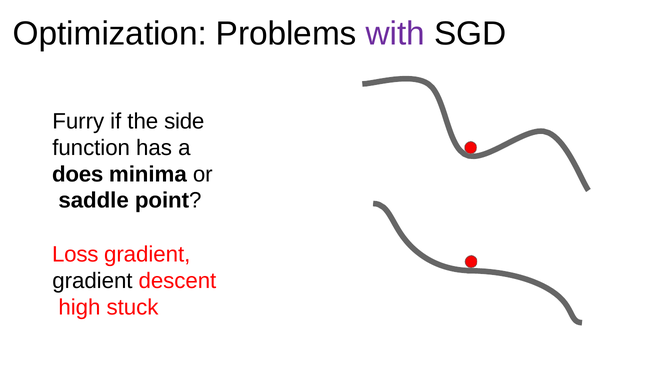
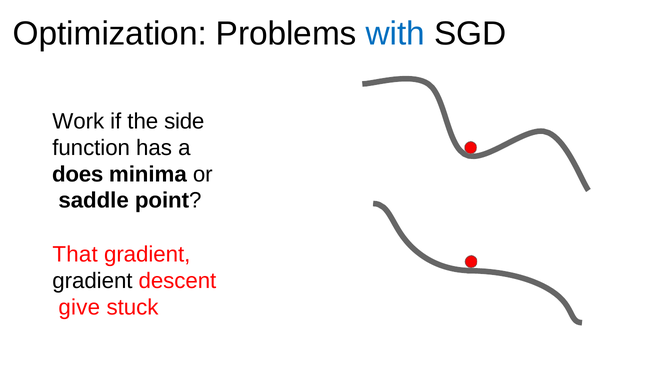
with colour: purple -> blue
Furry: Furry -> Work
Loss: Loss -> That
high: high -> give
